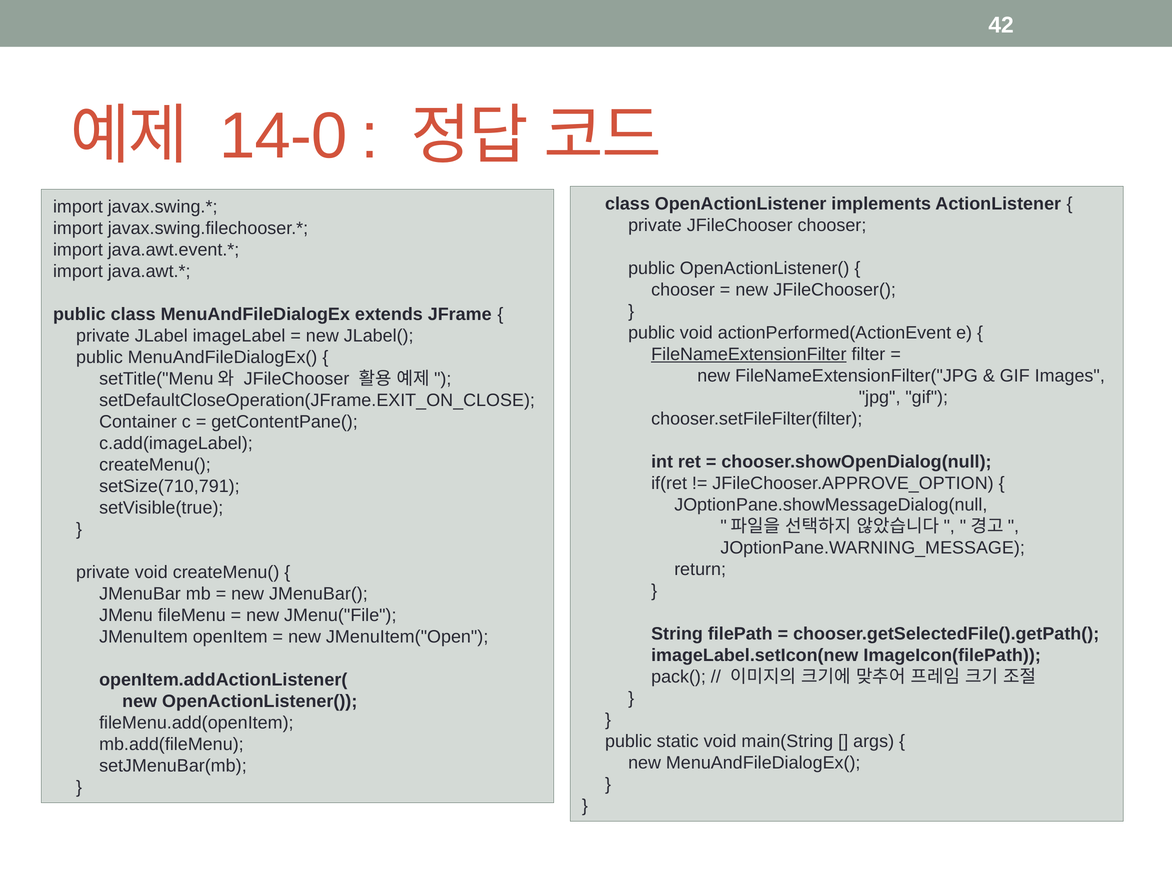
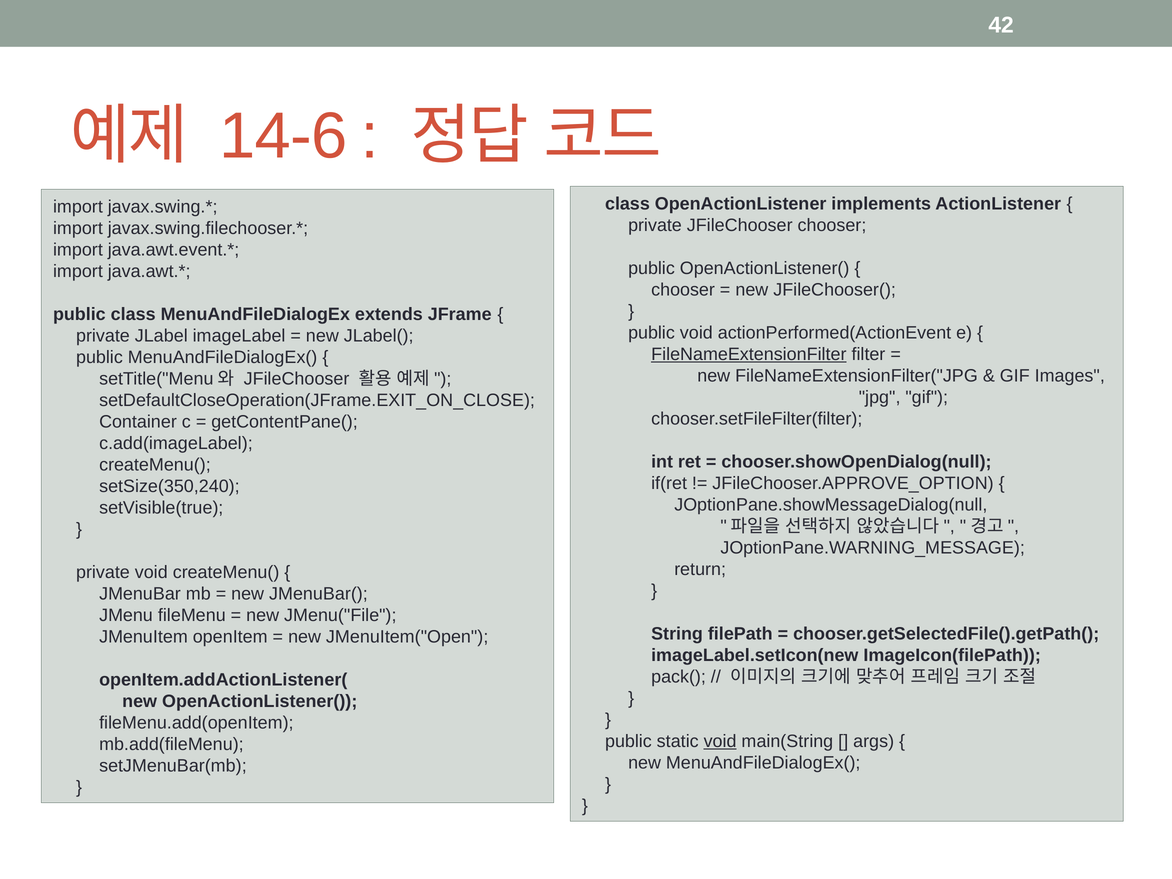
14-0: 14-0 -> 14-6
setSize(710,791: setSize(710,791 -> setSize(350,240
void at (720, 741) underline: none -> present
